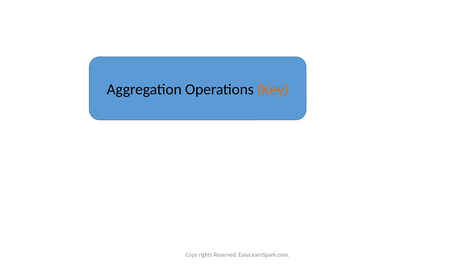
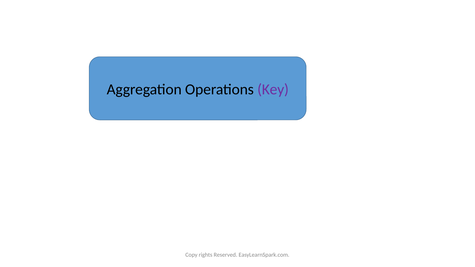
Key colour: orange -> purple
